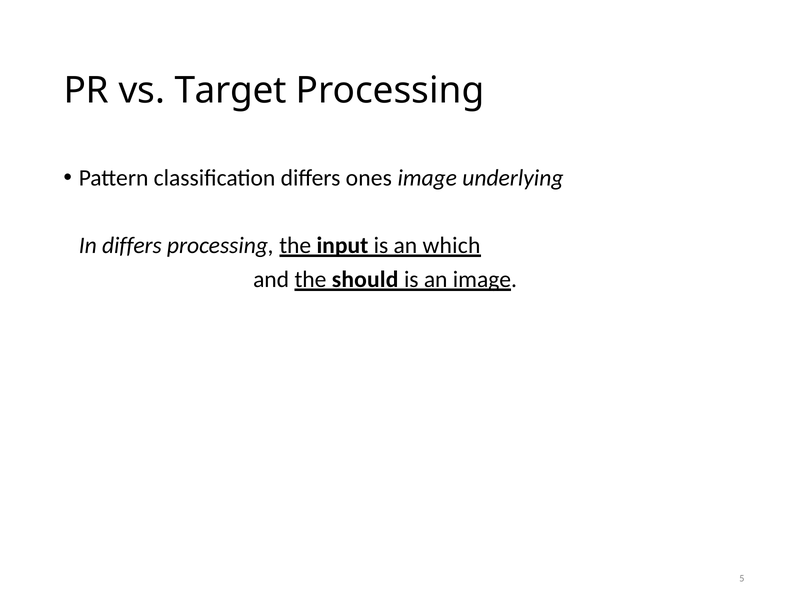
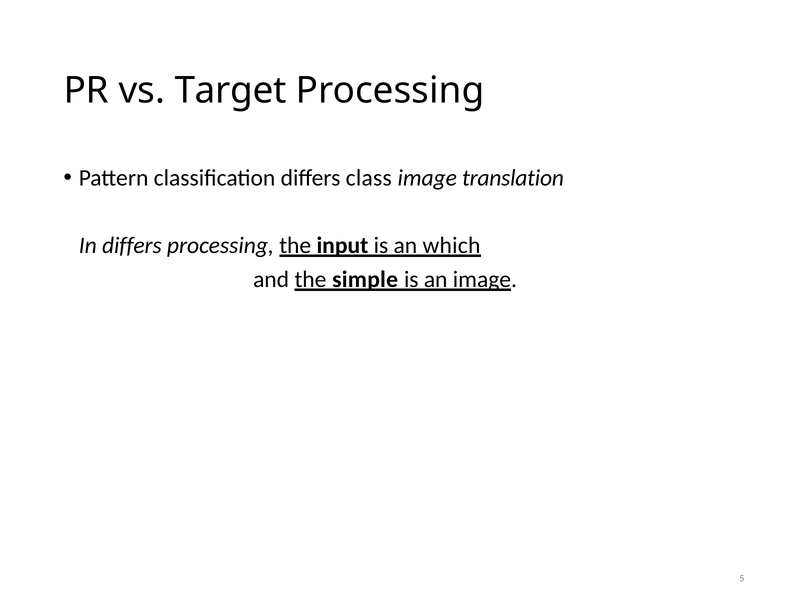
ones: ones -> class
underlying: underlying -> translation
should: should -> simple
